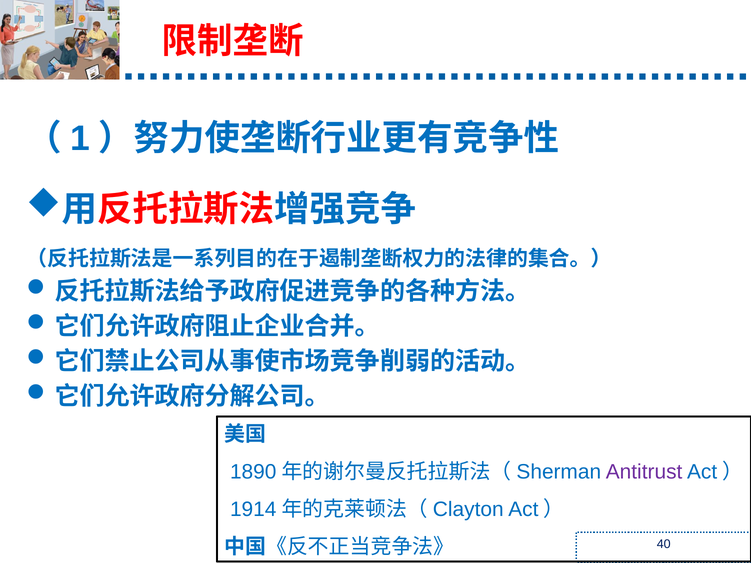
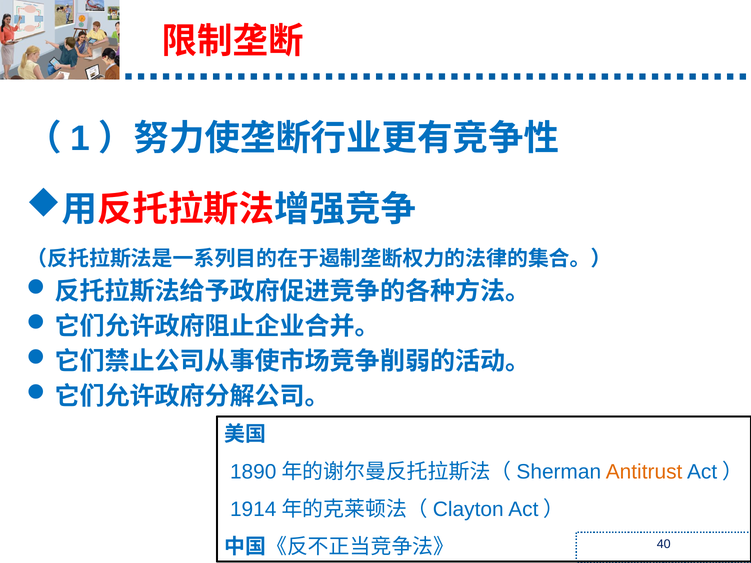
Antitrust colour: purple -> orange
